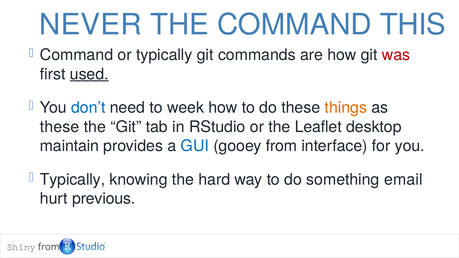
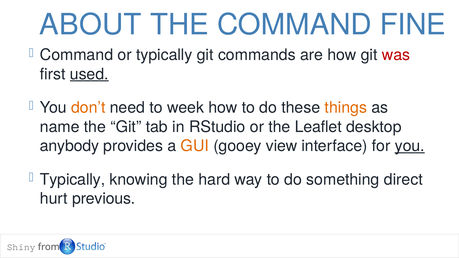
NEVER: NEVER -> ABOUT
THIS: THIS -> FINE
don’t colour: blue -> orange
these at (60, 127): these -> name
maintain: maintain -> anybody
GUI colour: blue -> orange
gooey from: from -> view
you at (410, 146) underline: none -> present
email: email -> direct
